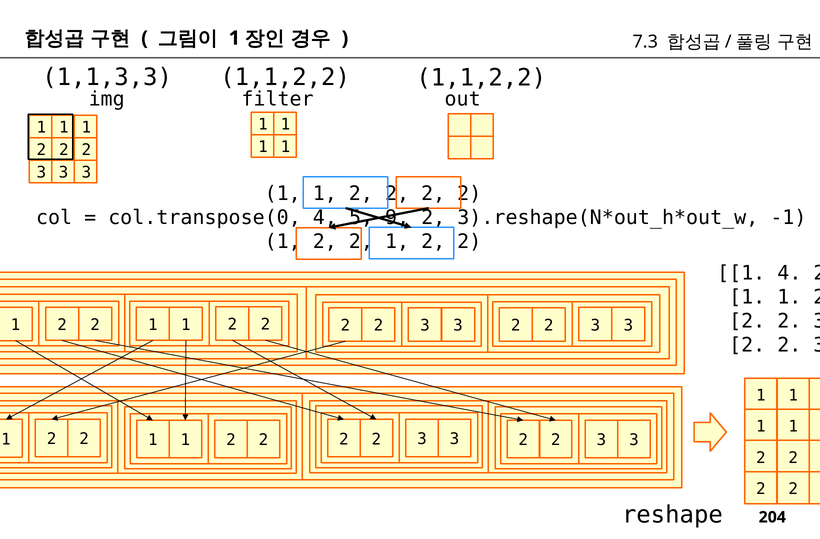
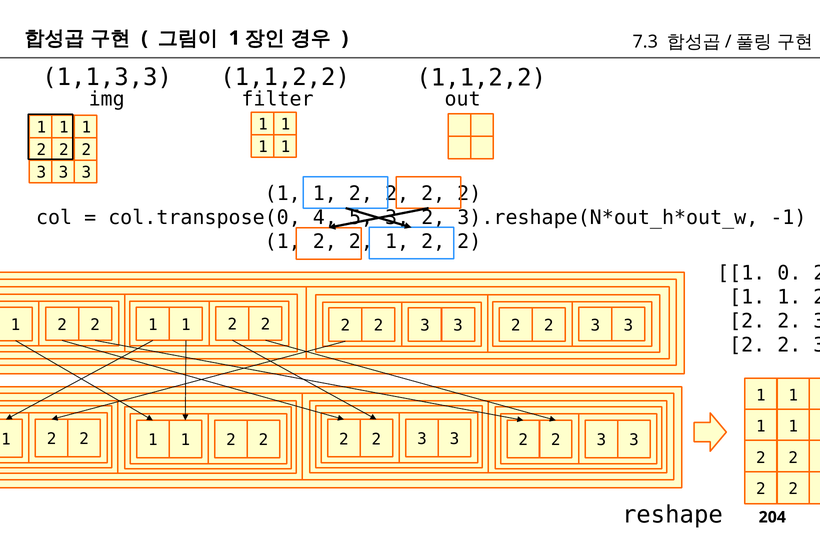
5 9: 9 -> 3
1 4: 4 -> 0
